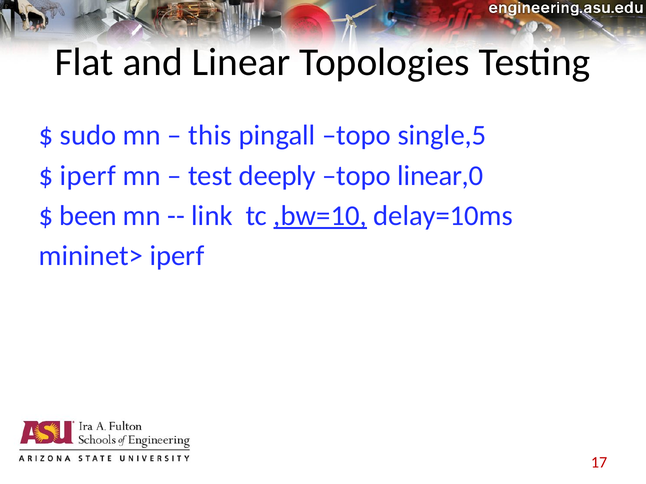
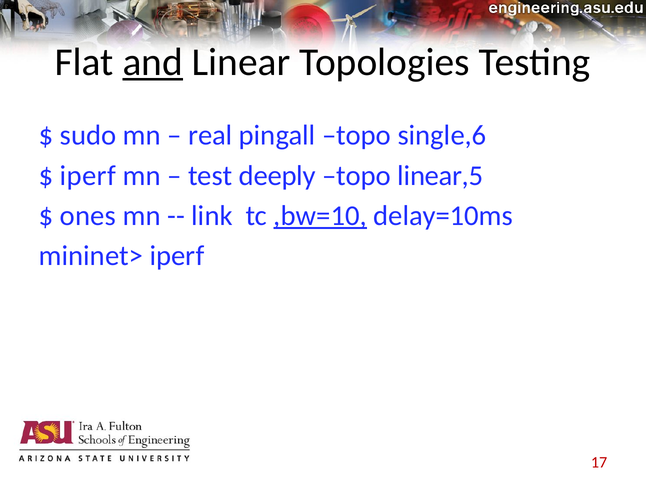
and underline: none -> present
this: this -> real
single,5: single,5 -> single,6
linear,0: linear,0 -> linear,5
been: been -> ones
